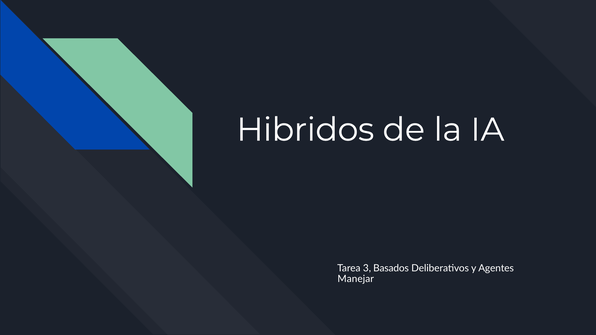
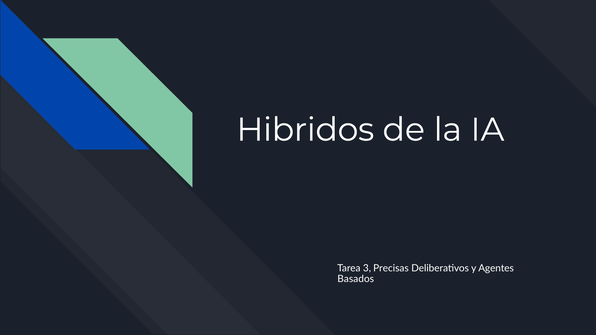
Basados: Basados -> Precisas
Manejar: Manejar -> Basados
